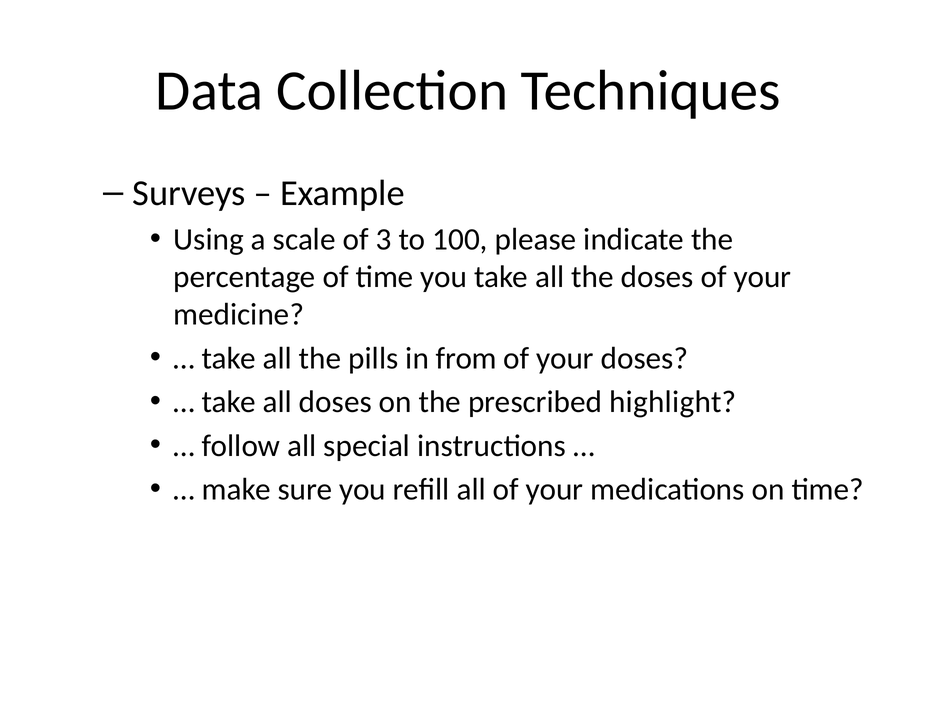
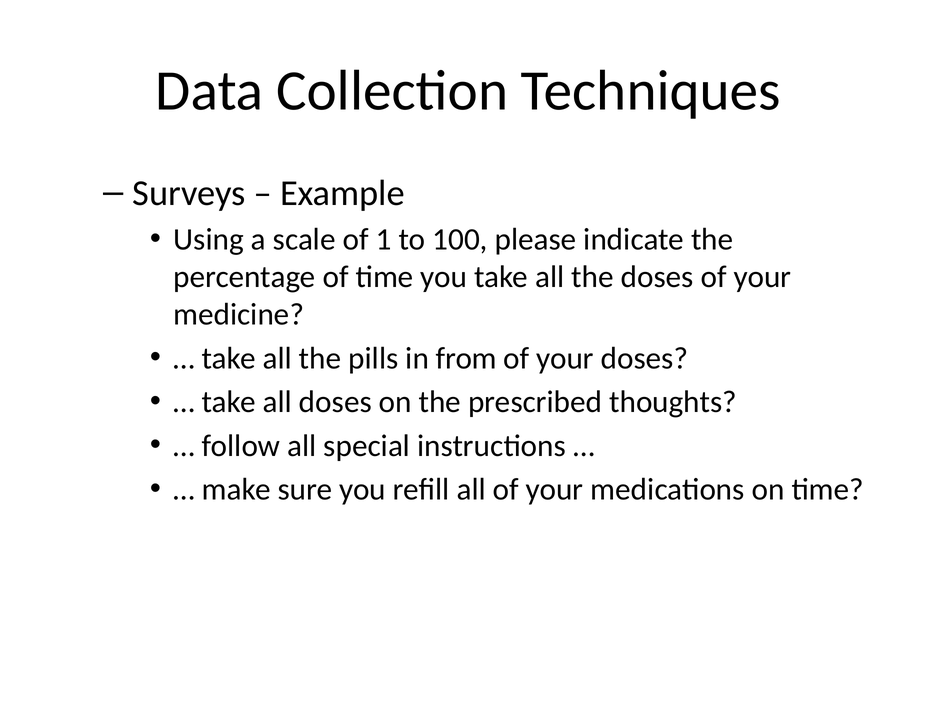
3: 3 -> 1
highlight: highlight -> thoughts
